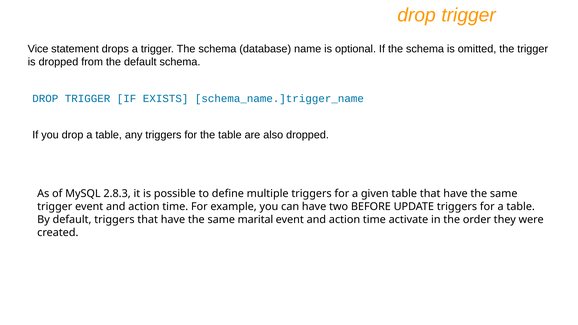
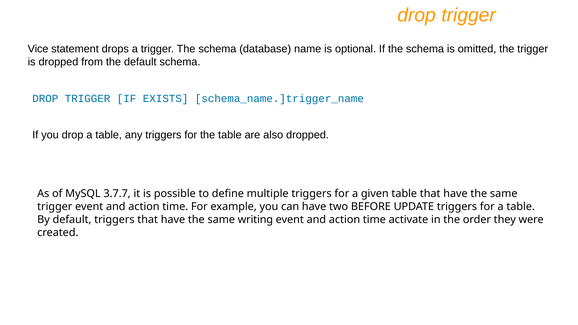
2.8.3: 2.8.3 -> 3.7.7
marital: marital -> writing
